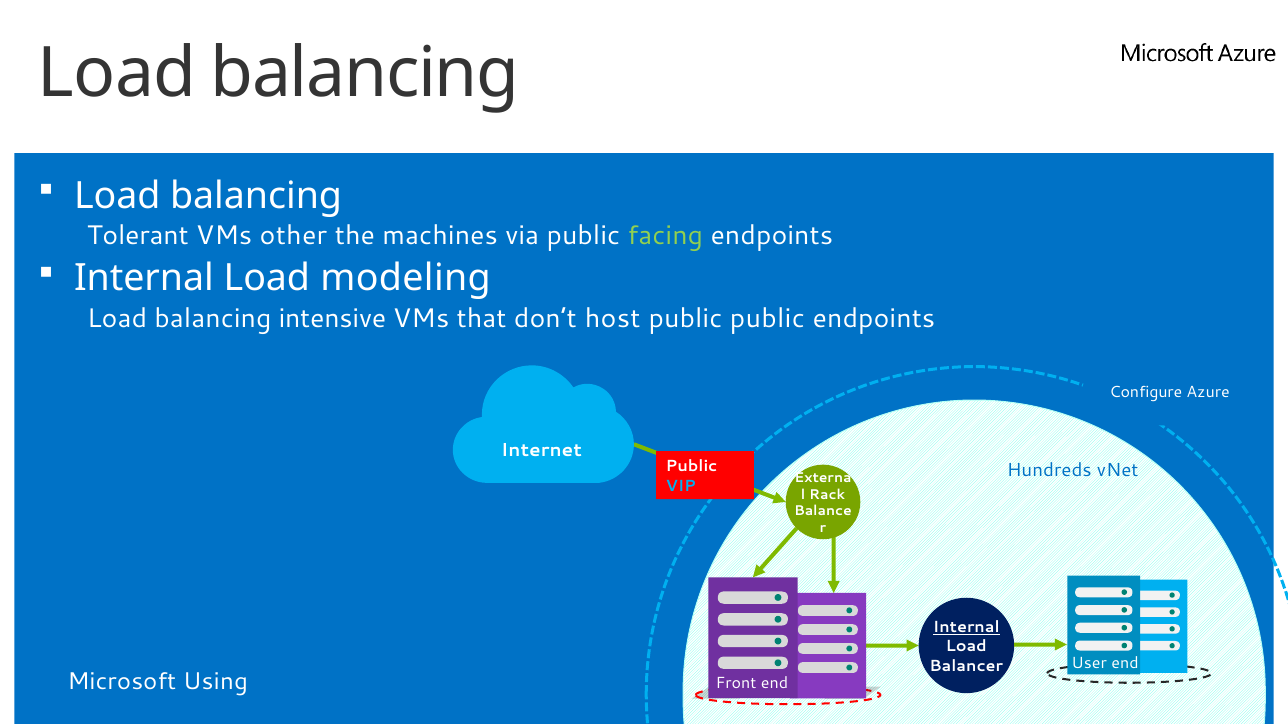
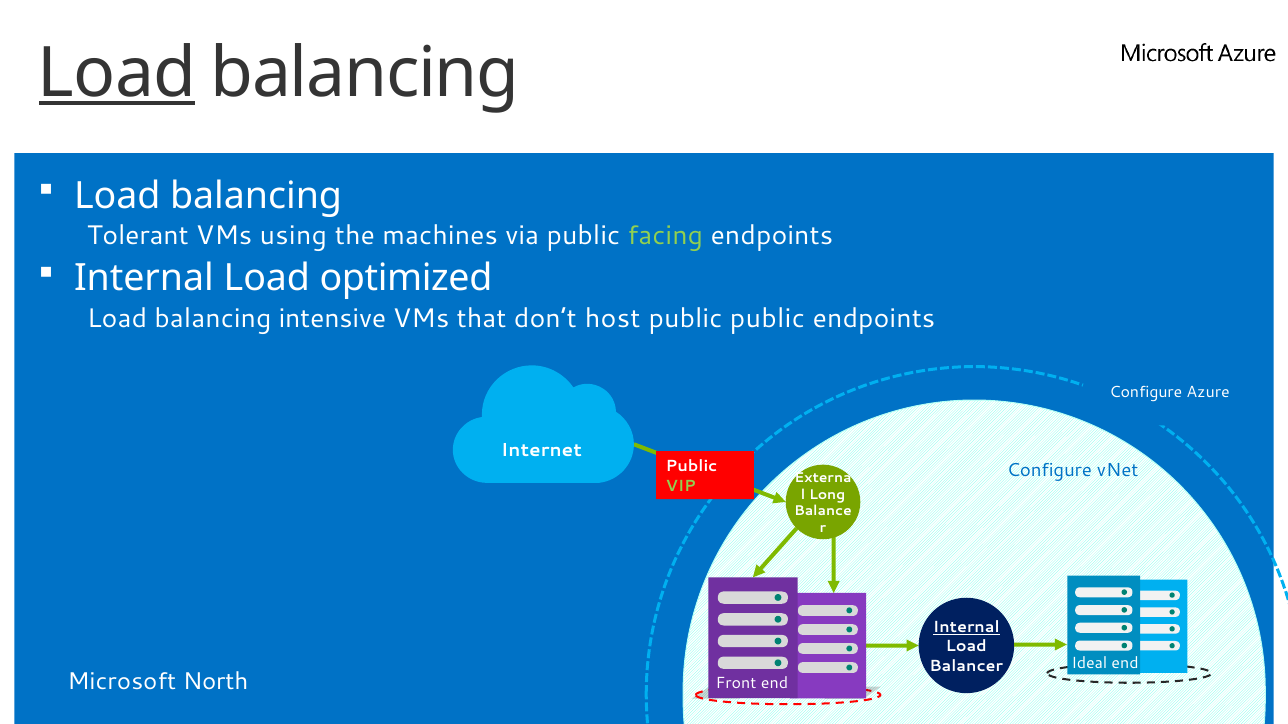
Load at (117, 73) underline: none -> present
other: other -> using
modeling: modeling -> optimized
Hundreds at (1049, 470): Hundreds -> Configure
VIP colour: light blue -> light green
Rack: Rack -> Long
User: User -> Ideal
Using: Using -> North
